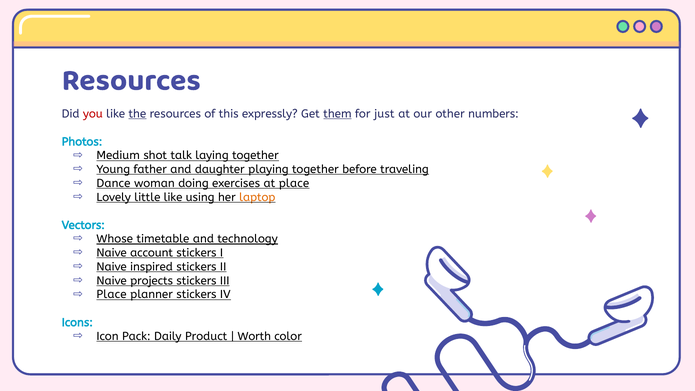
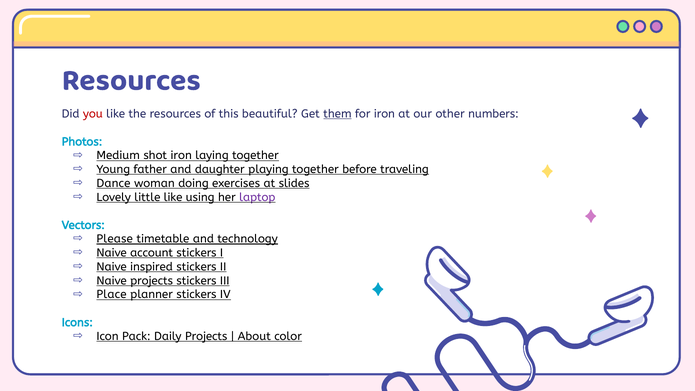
the underline: present -> none
expressly: expressly -> beautiful
for just: just -> iron
shot talk: talk -> iron
at place: place -> slides
laptop colour: orange -> purple
Whose: Whose -> Please
Daily Product: Product -> Projects
Worth: Worth -> About
